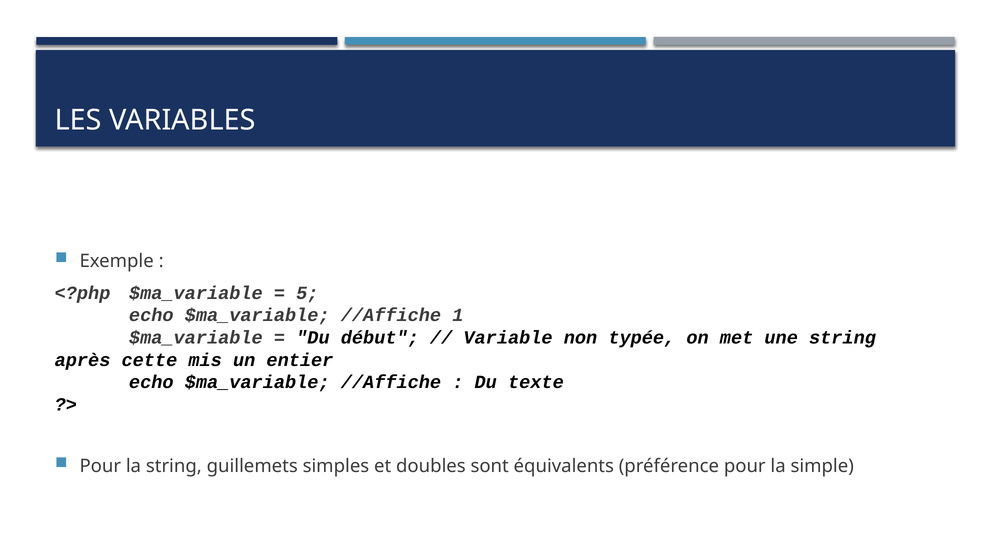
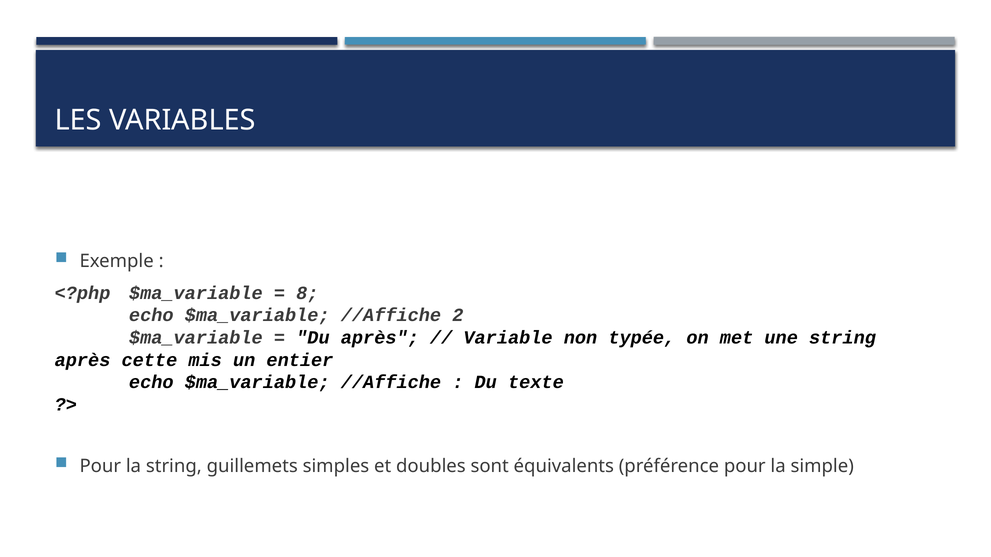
5: 5 -> 8
1: 1 -> 2
Du début: début -> après
